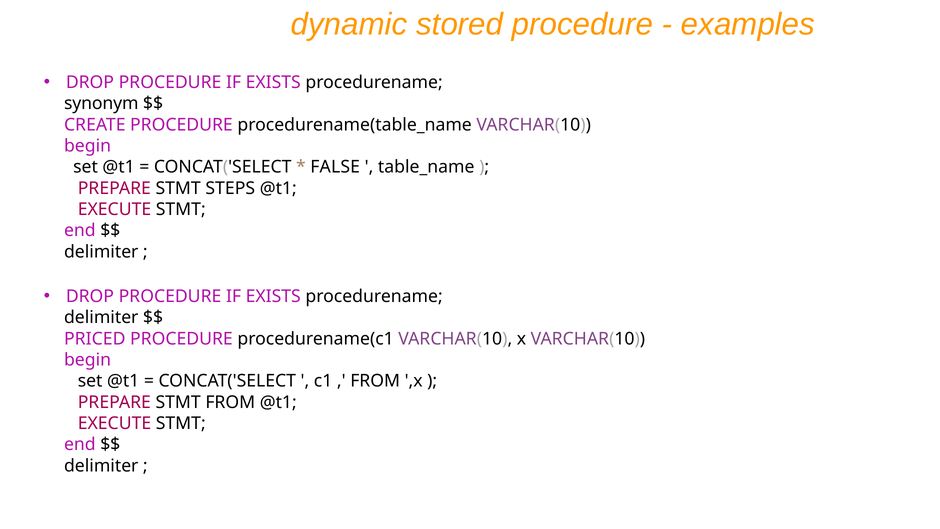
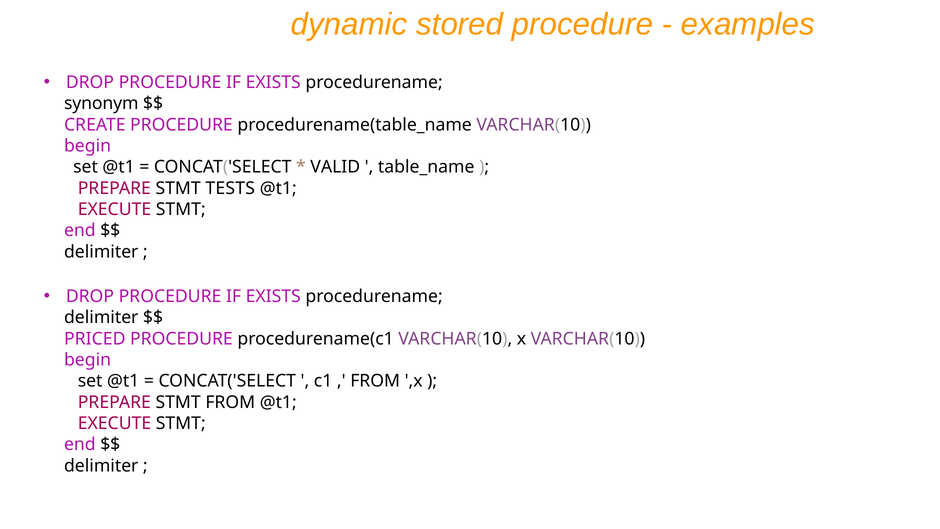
FALSE: FALSE -> VALID
STEPS: STEPS -> TESTS
